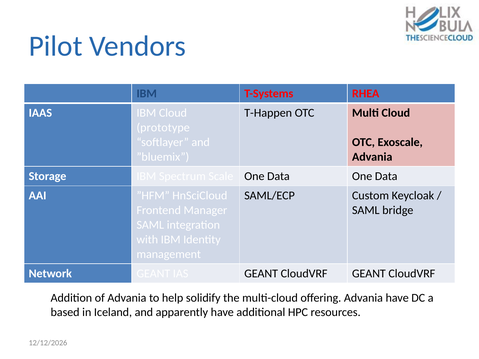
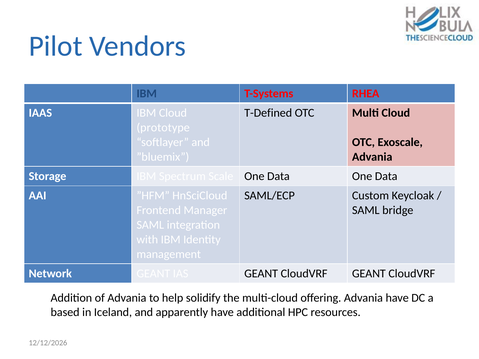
T-Happen: T-Happen -> T-Defined
